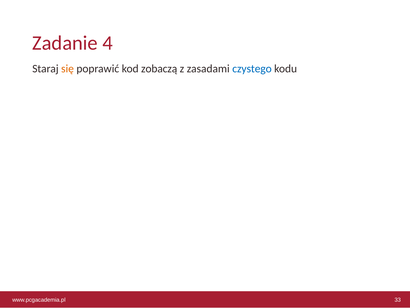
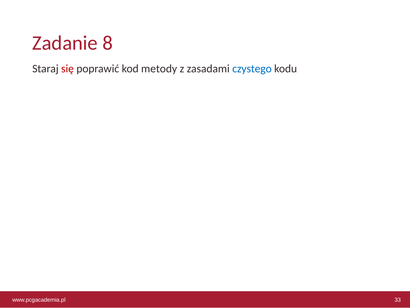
4: 4 -> 8
się colour: orange -> red
zobaczą: zobaczą -> metody
